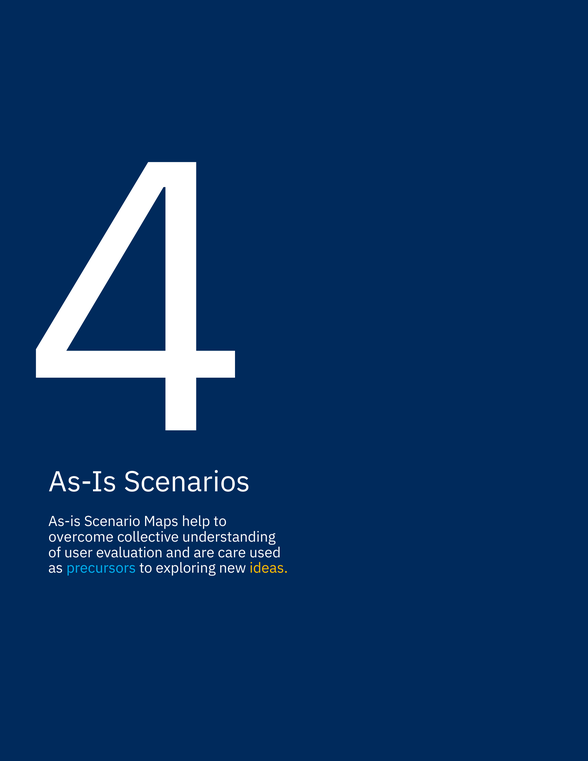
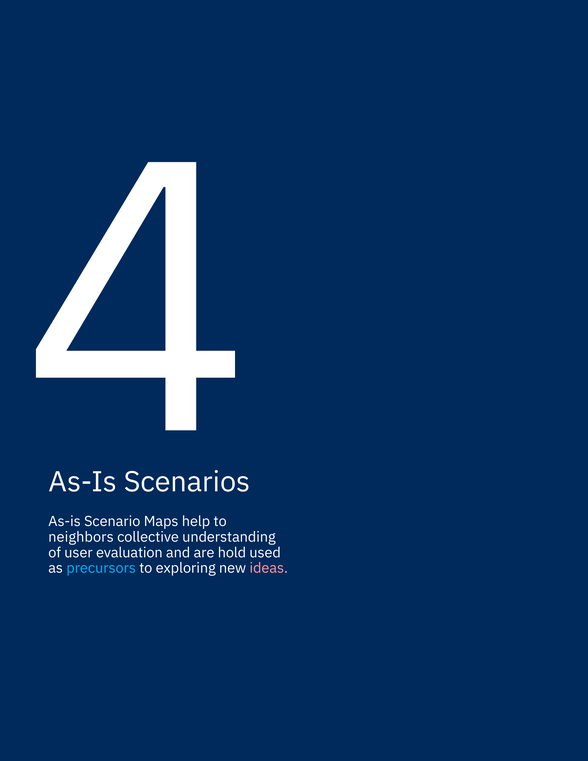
overcome: overcome -> neighbors
care: care -> hold
ideas colour: yellow -> pink
